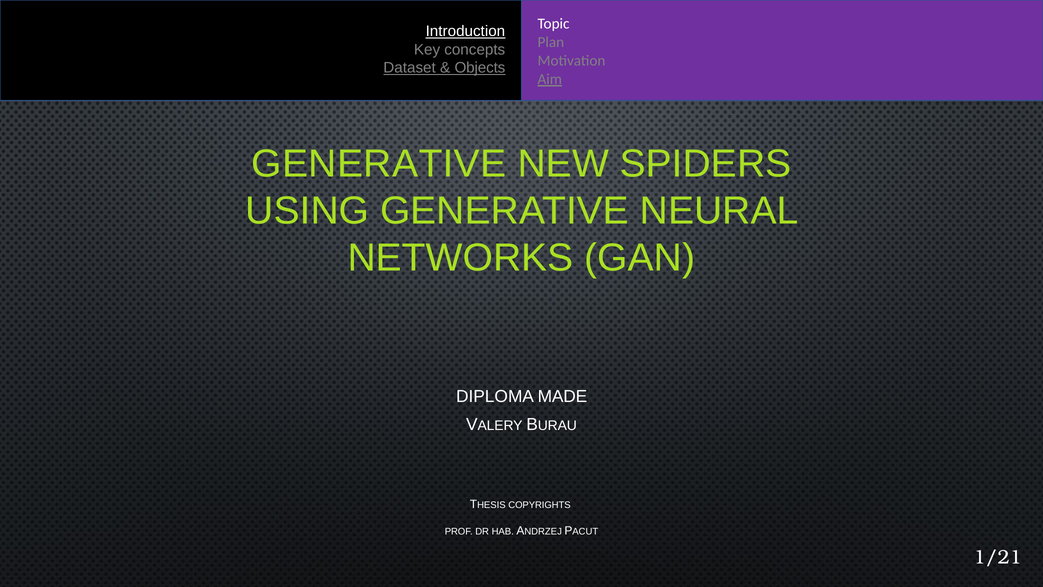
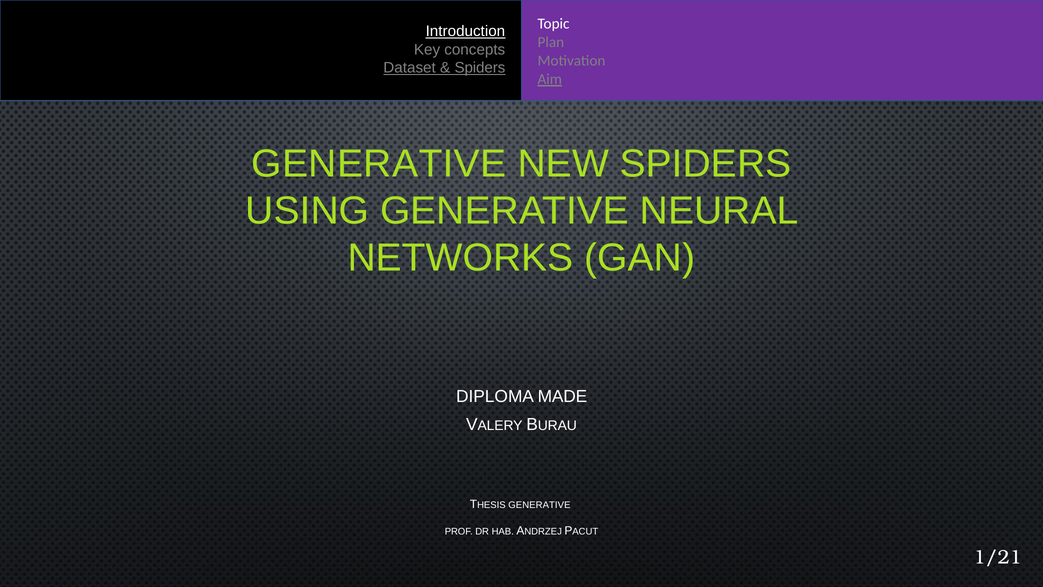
Objects at (480, 68): Objects -> Spiders
THESIS COPYRIGHTS: COPYRIGHTS -> GENERATIVE
